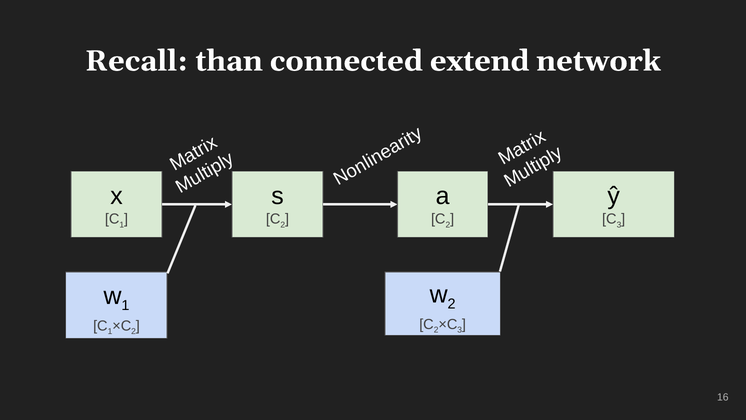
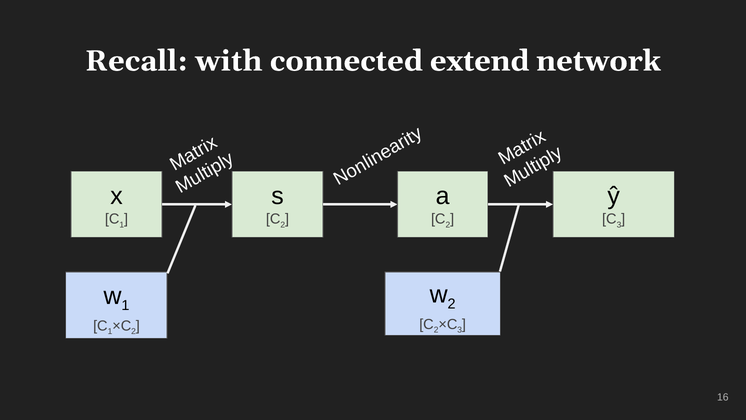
than: than -> with
